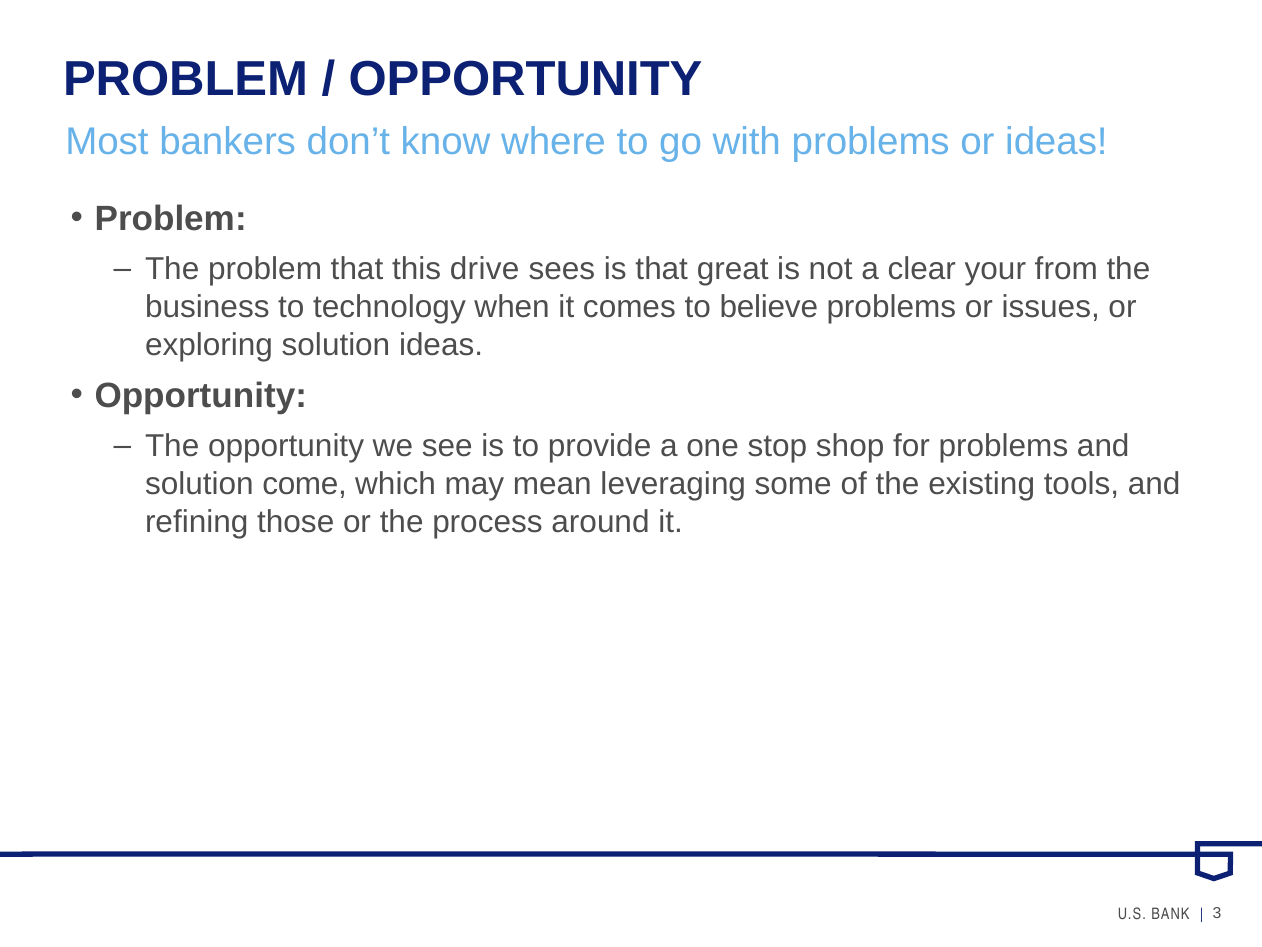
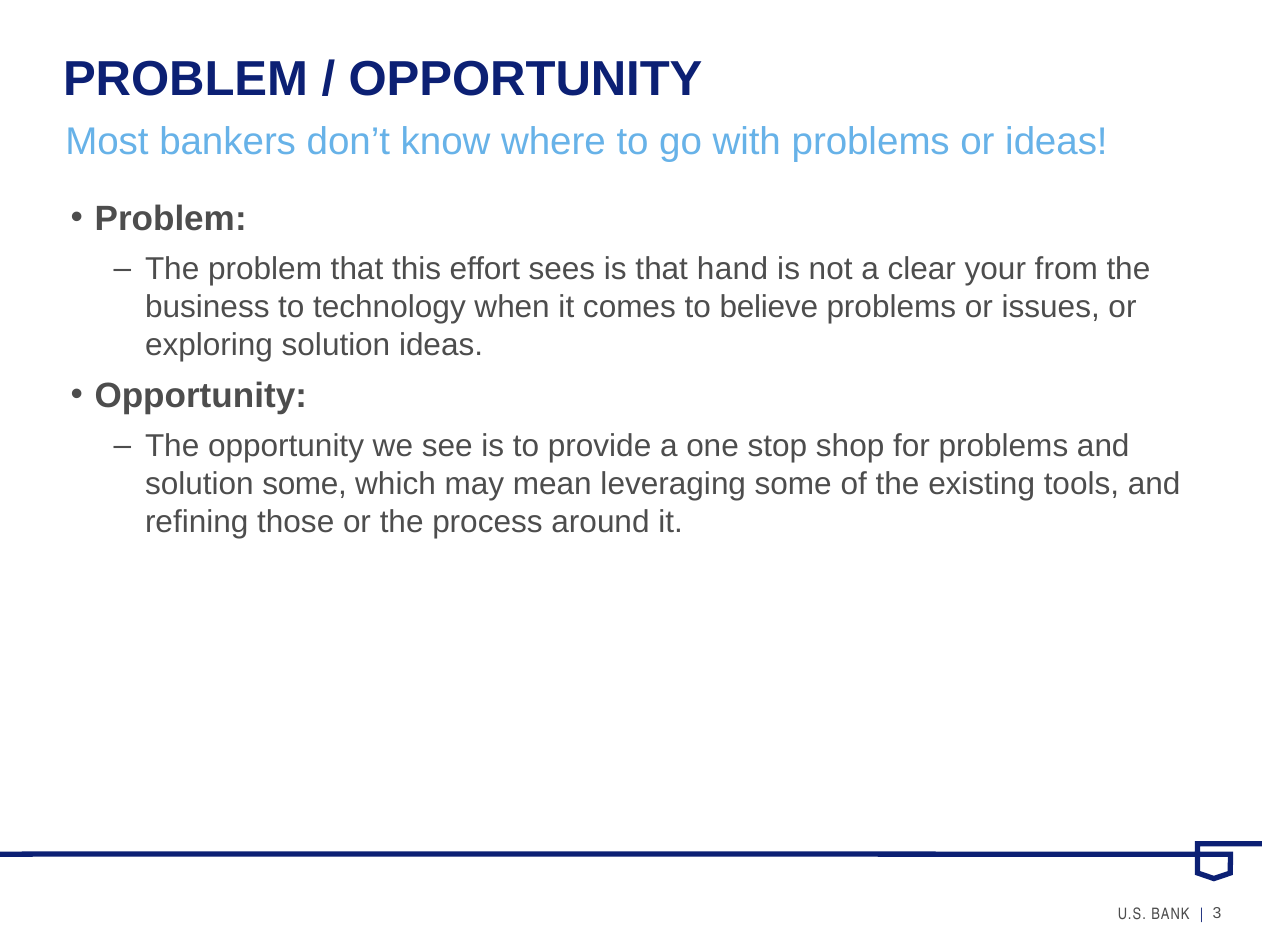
drive: drive -> effort
great: great -> hand
solution come: come -> some
